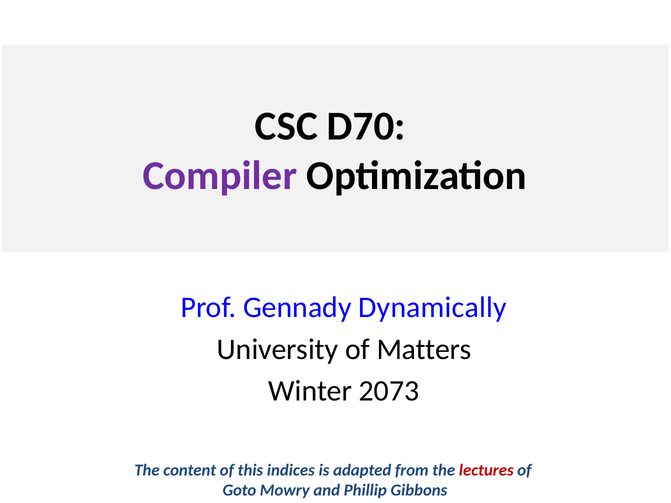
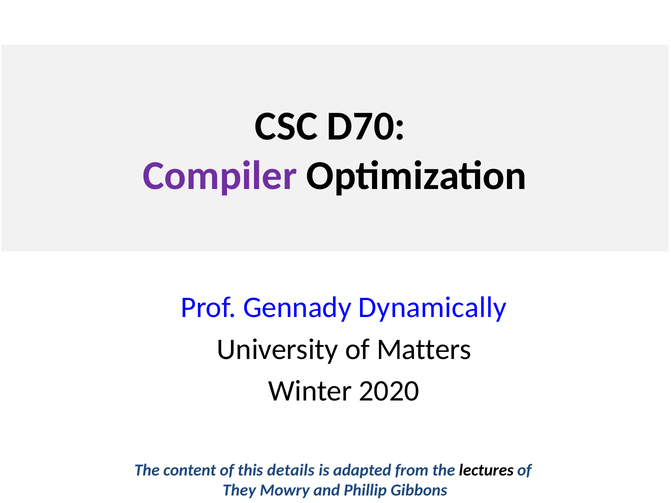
2073: 2073 -> 2020
indices: indices -> details
lectures colour: red -> black
Goto: Goto -> They
